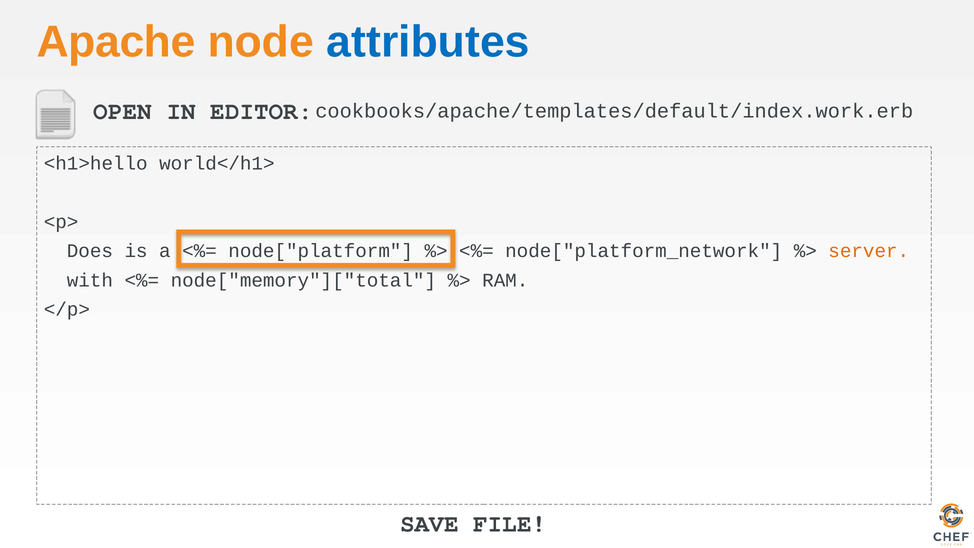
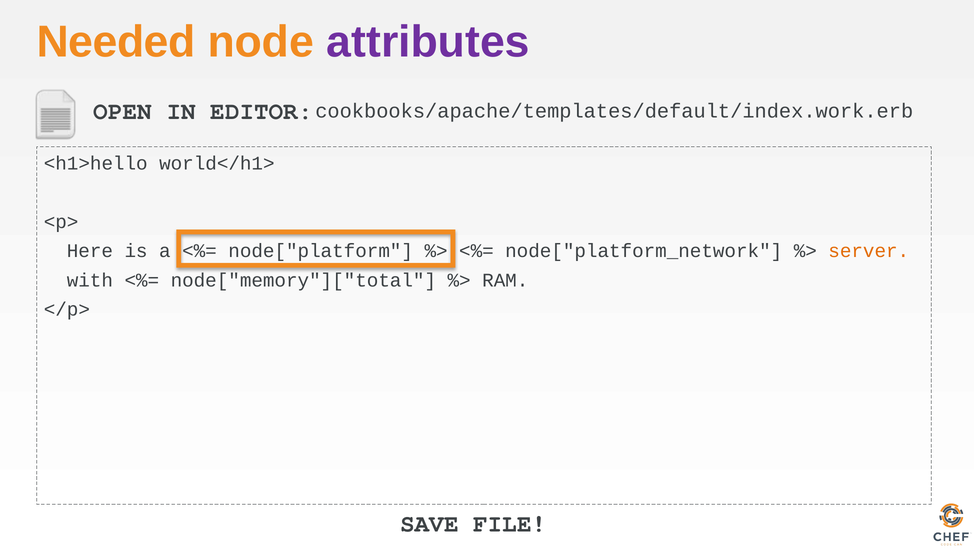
Apache: Apache -> Needed
attributes colour: blue -> purple
Does: Does -> Here
